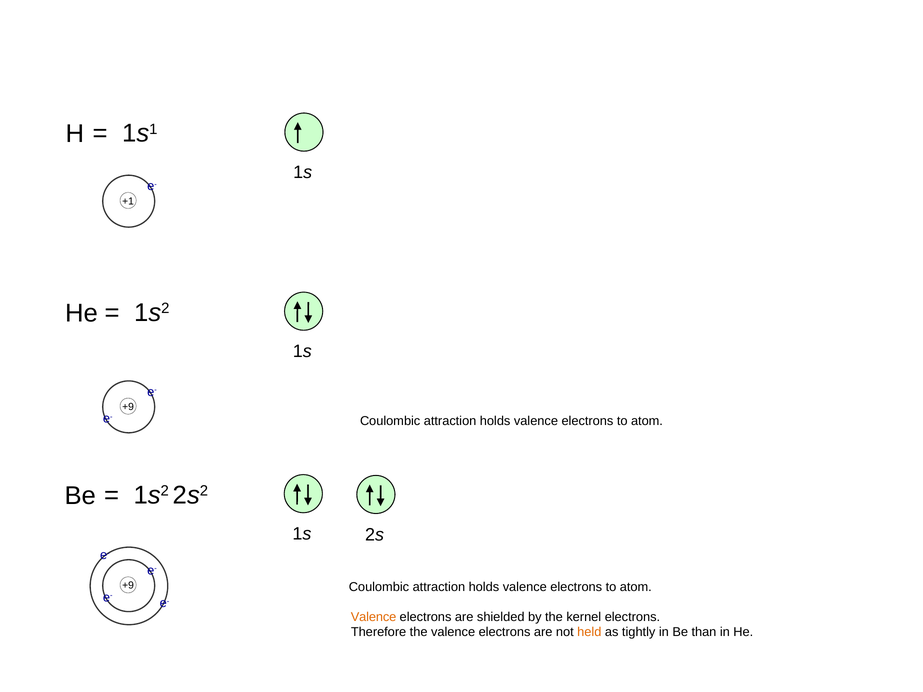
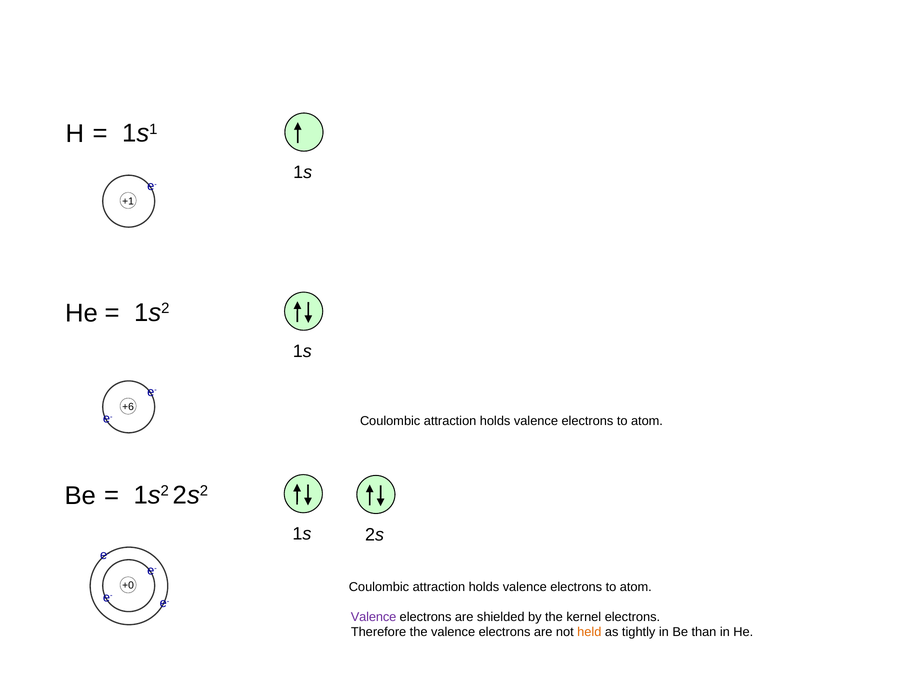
+9 at (128, 407): +9 -> +6
+9 at (128, 586): +9 -> +0
Valence at (374, 617) colour: orange -> purple
